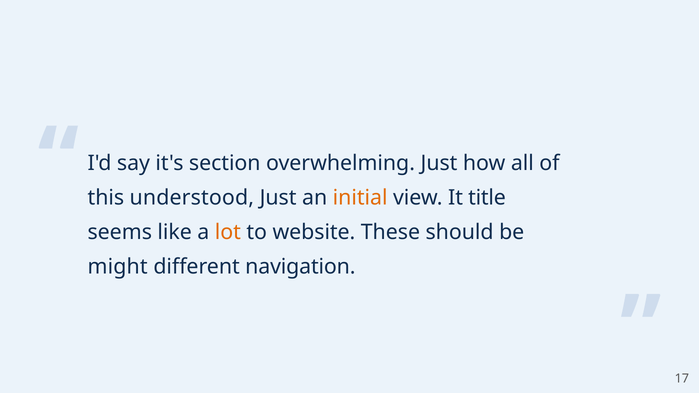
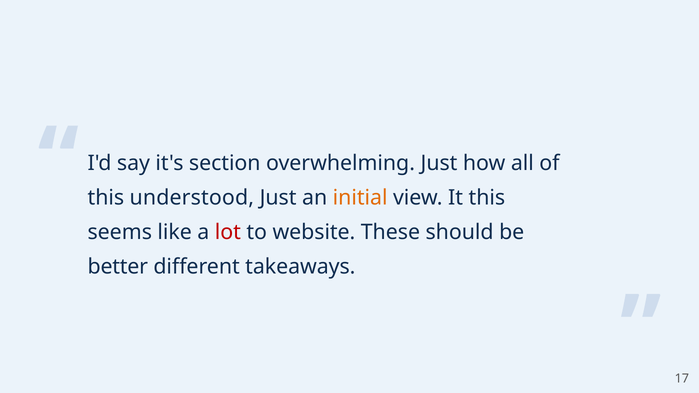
It title: title -> this
lot colour: orange -> red
might: might -> better
navigation: navigation -> takeaways
